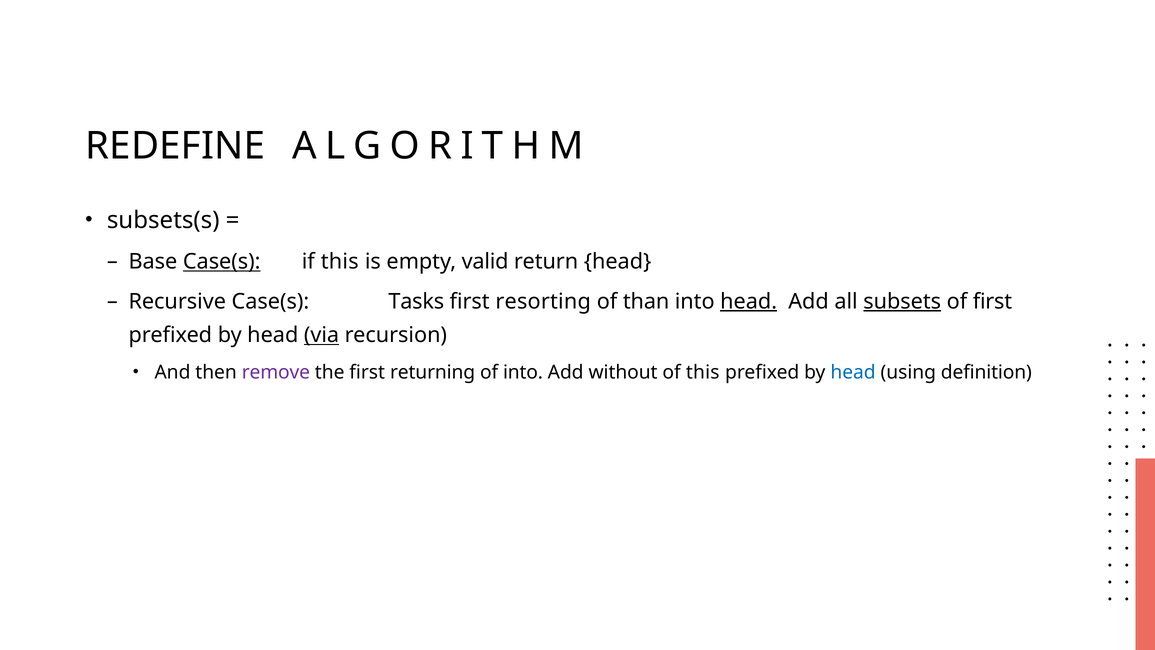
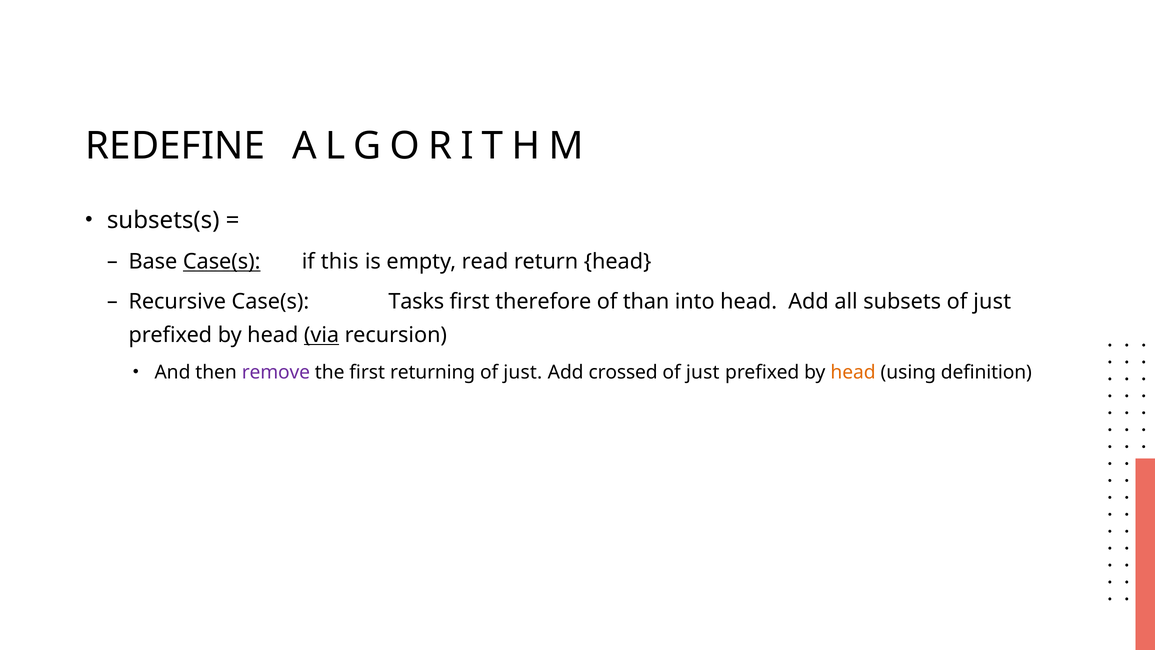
valid: valid -> read
resorting: resorting -> therefore
head at (749, 301) underline: present -> none
subsets underline: present -> none
first at (992, 301): first -> just
into at (523, 372): into -> just
without: without -> crossed
this at (703, 372): this -> just
head at (853, 372) colour: blue -> orange
